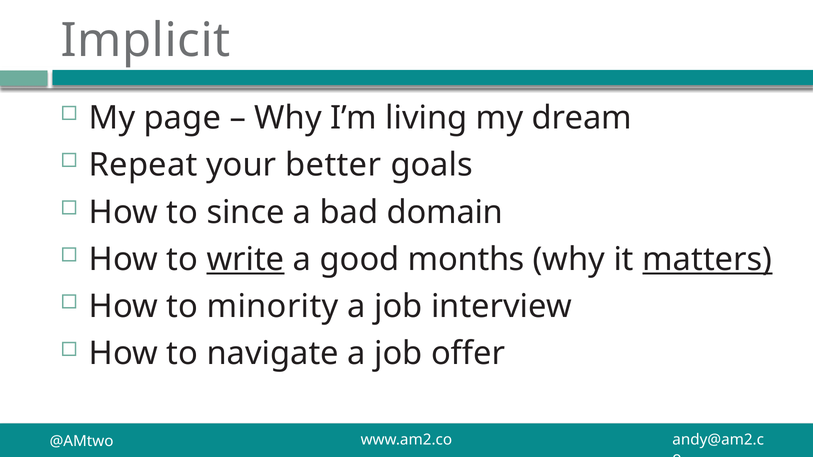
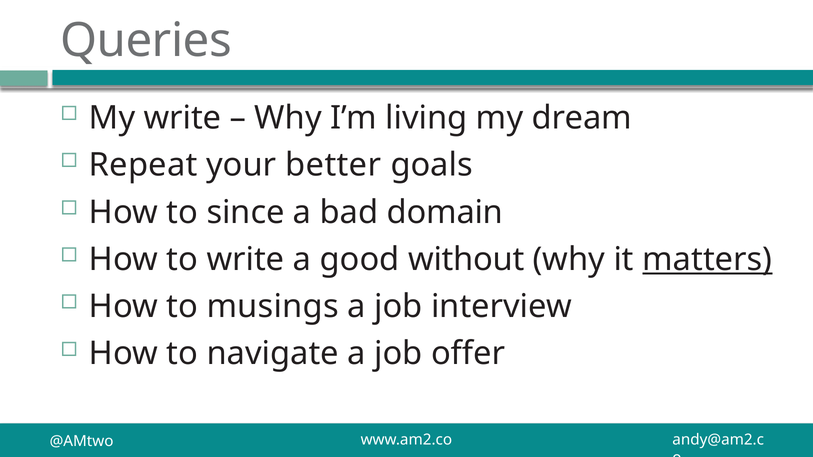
Implicit: Implicit -> Queries
My page: page -> write
write at (245, 260) underline: present -> none
months: months -> without
minority: minority -> musings
